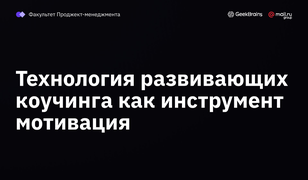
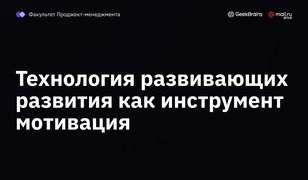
коучинга: коучинга -> развития
